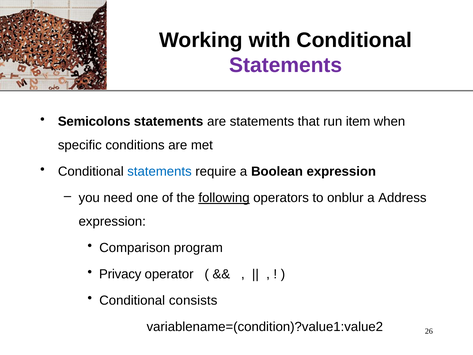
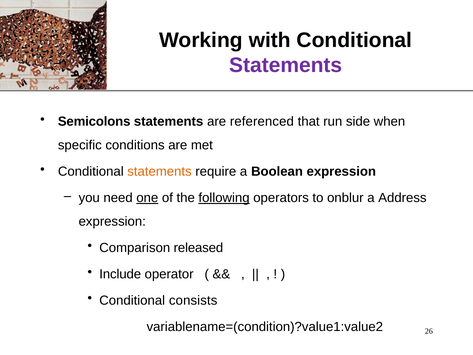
are statements: statements -> referenced
item: item -> side
statements at (160, 171) colour: blue -> orange
one underline: none -> present
program: program -> released
Privacy: Privacy -> Include
